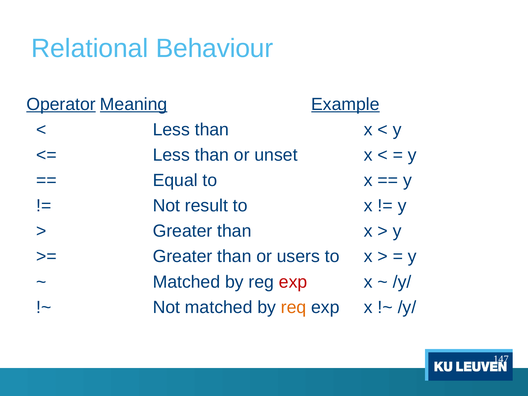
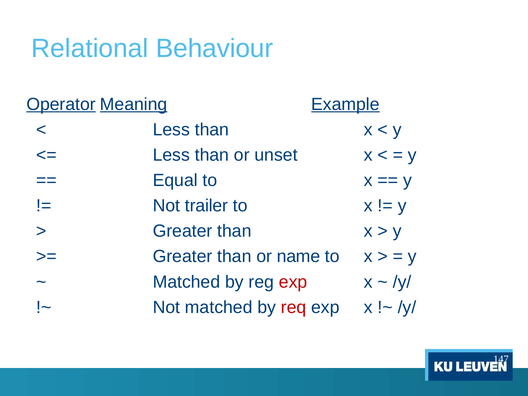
result: result -> trailer
users: users -> name
req colour: orange -> red
